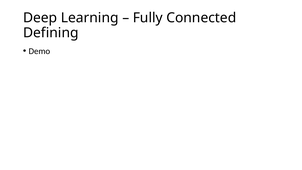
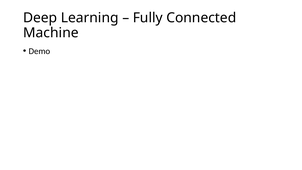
Defining: Defining -> Machine
